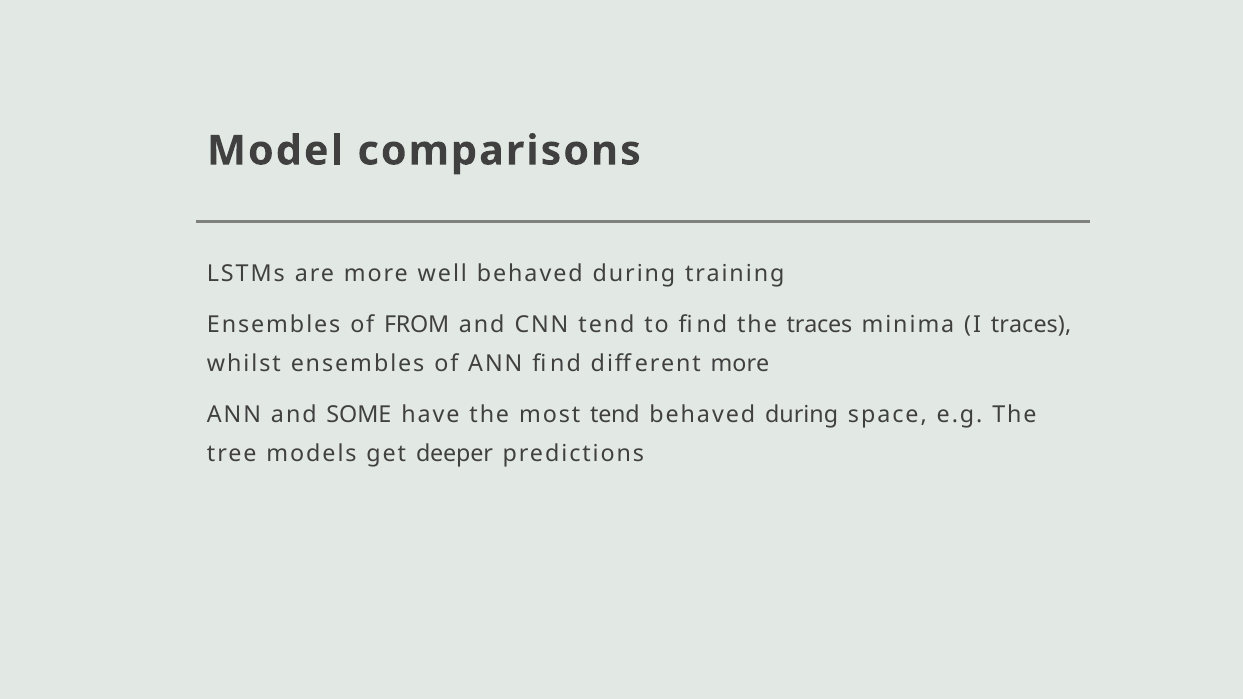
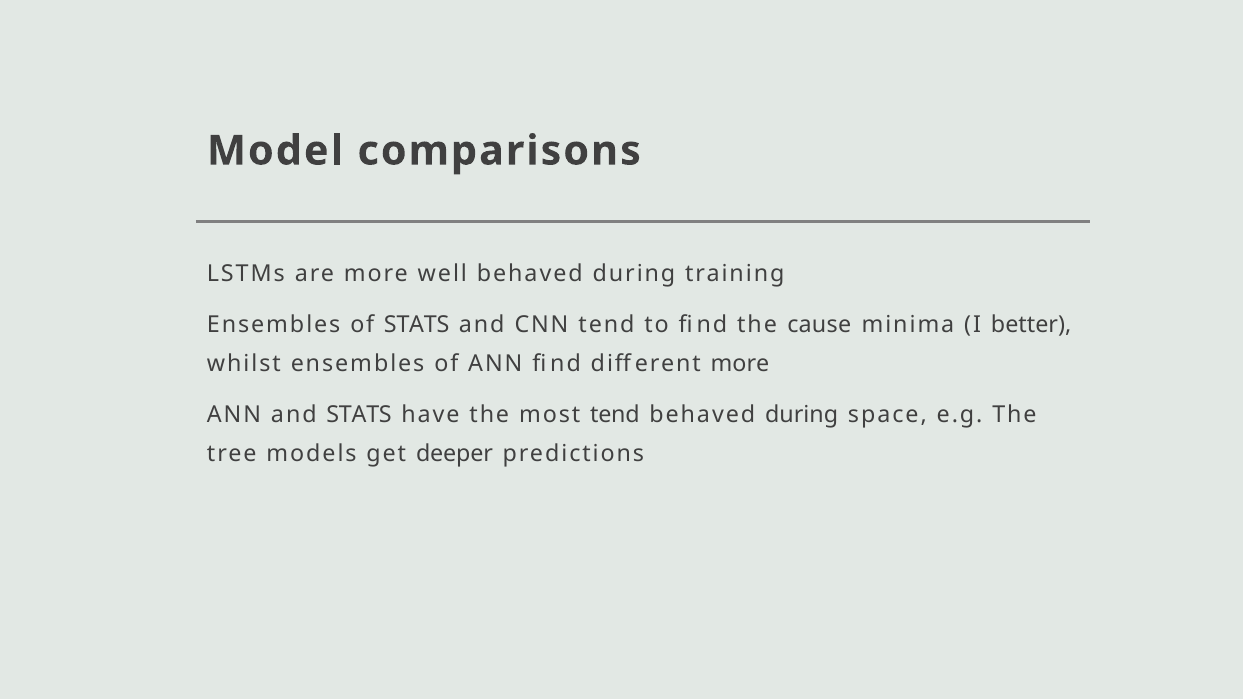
of FROM: FROM -> STATS
the traces: traces -> cause
I traces: traces -> better
and SOME: SOME -> STATS
